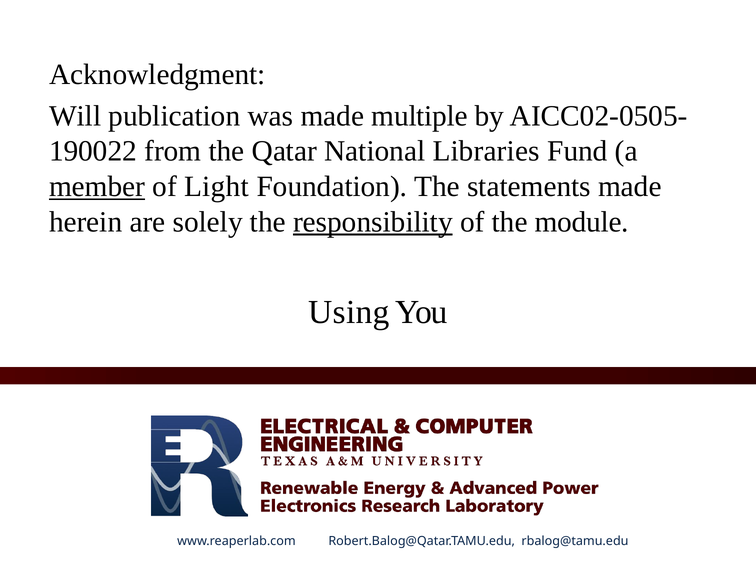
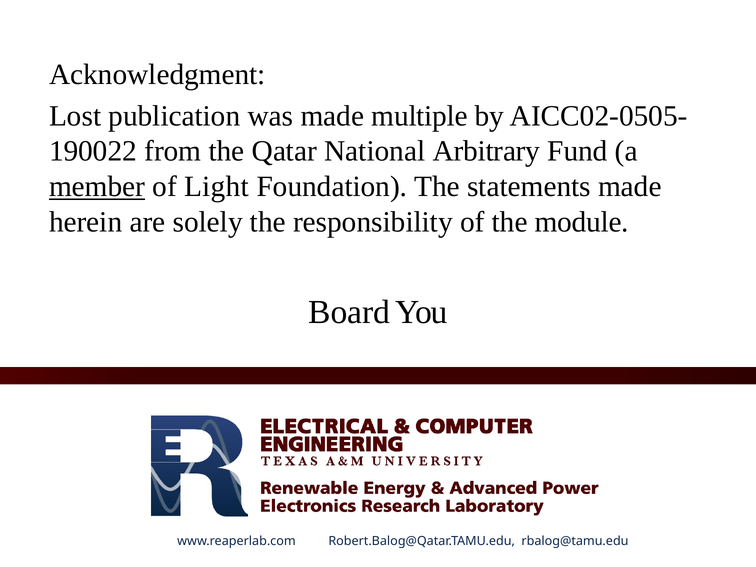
Will: Will -> Lost
Libraries: Libraries -> Arbitrary
responsibility underline: present -> none
Using: Using -> Board
